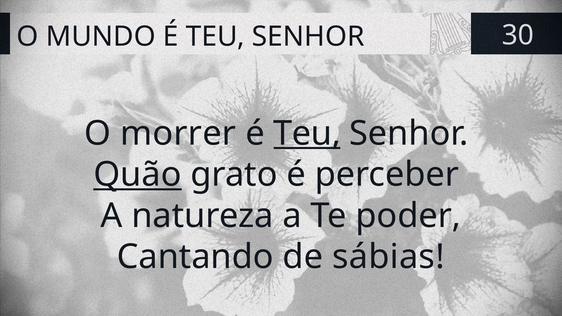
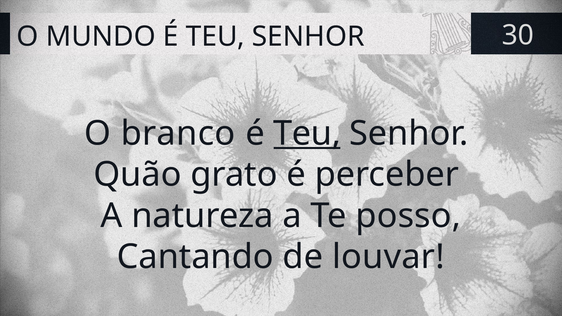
morrer: morrer -> branco
Quão underline: present -> none
poder: poder -> posso
sábias: sábias -> louvar
